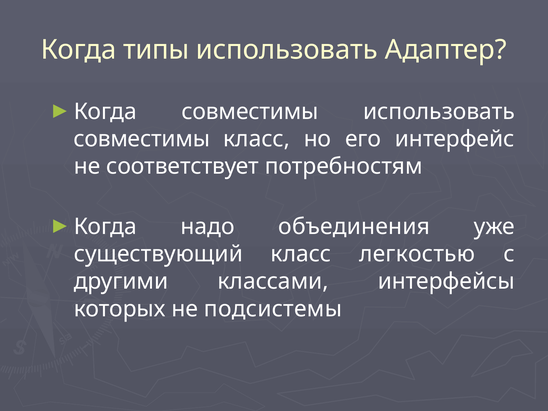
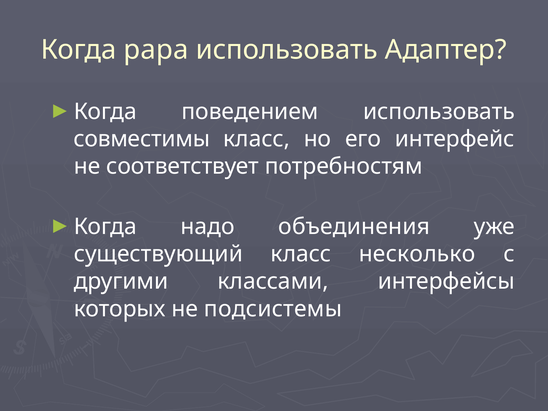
типы: типы -> papa
Когда совместимы: совместимы -> поведением
легкостью: легкостью -> несколько
